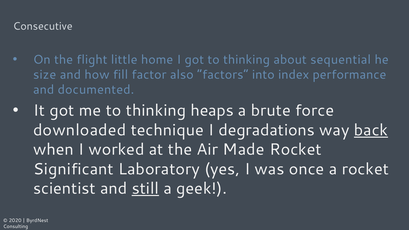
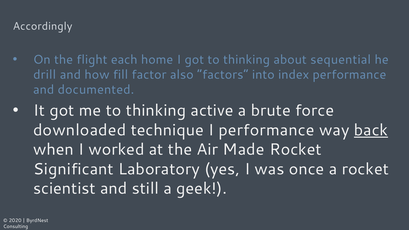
Consecutive: Consecutive -> Accordingly
little: little -> each
size: size -> drill
heaps: heaps -> active
I degradations: degradations -> performance
still underline: present -> none
